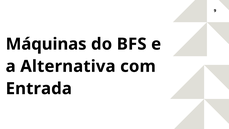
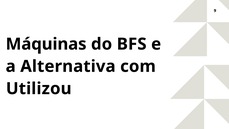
Entrada: Entrada -> Utilizou
